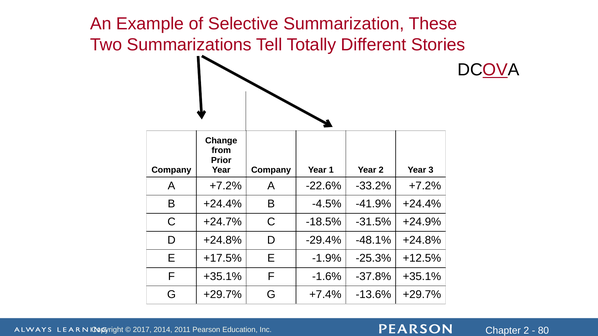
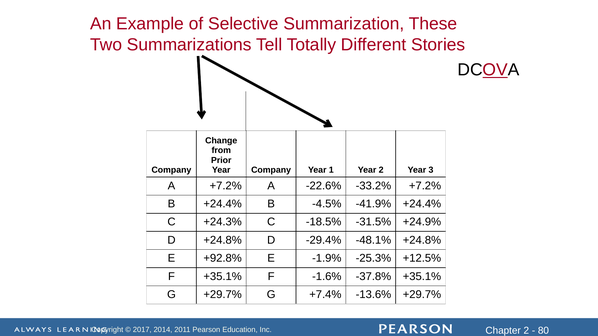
+24.7%: +24.7% -> +24.3%
+17.5%: +17.5% -> +92.8%
